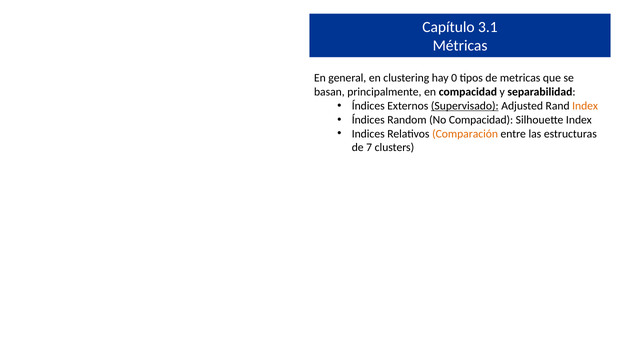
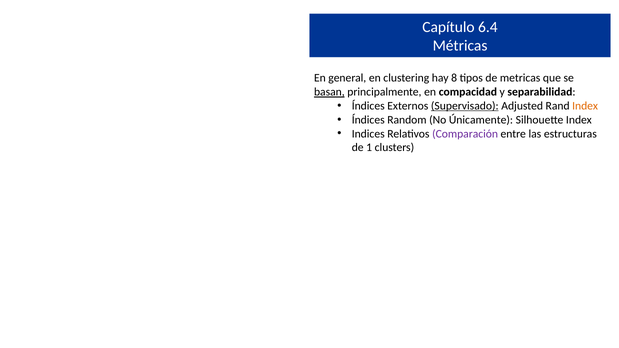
3.1: 3.1 -> 6.4
0: 0 -> 8
basan underline: none -> present
No Compacidad: Compacidad -> Únicamente
Comparación colour: orange -> purple
7: 7 -> 1
